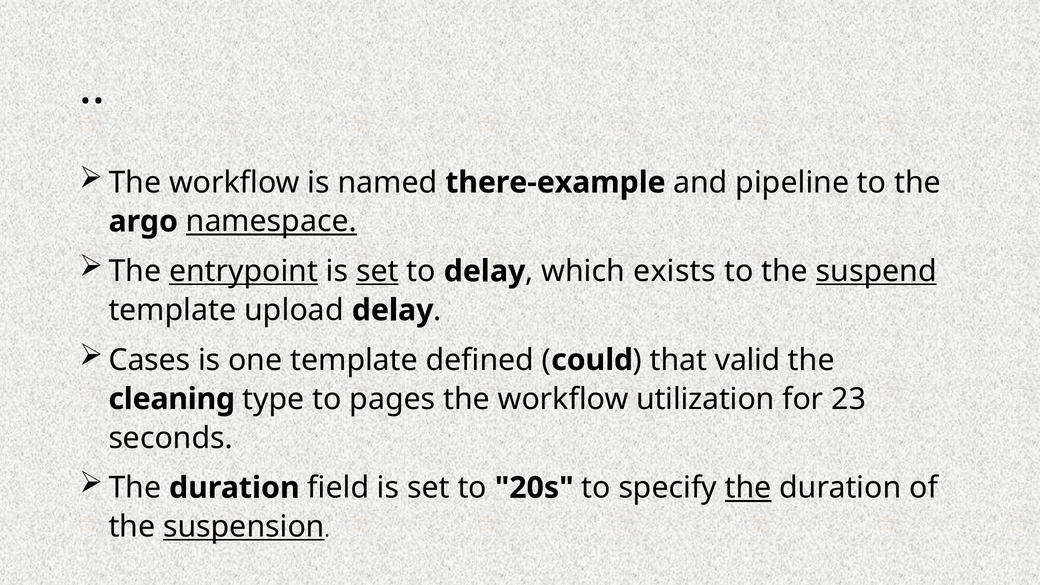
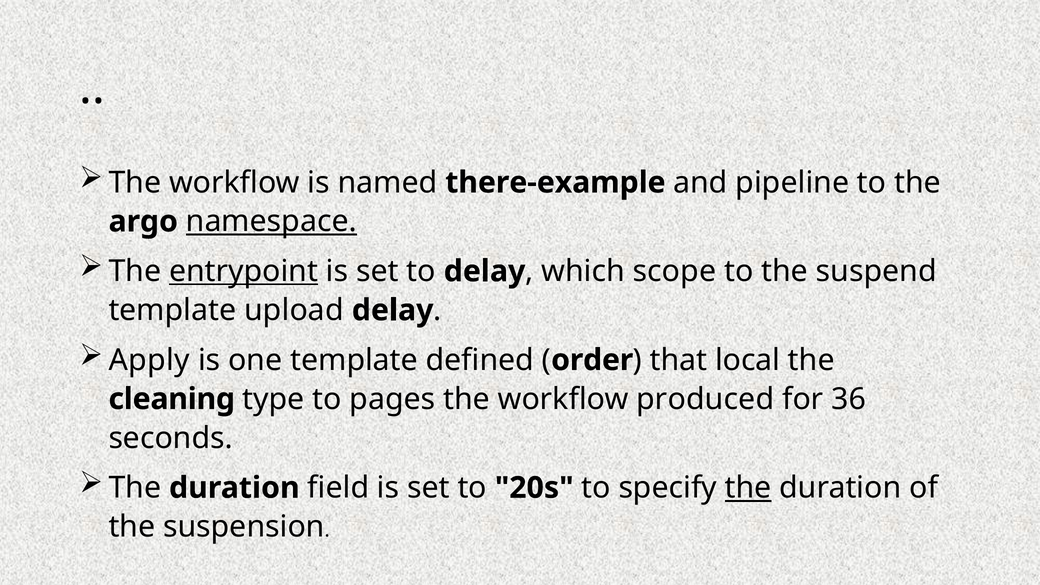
set at (377, 271) underline: present -> none
exists: exists -> scope
suspend underline: present -> none
Cases: Cases -> Apply
could: could -> order
valid: valid -> local
utilization: utilization -> produced
23: 23 -> 36
suspension underline: present -> none
